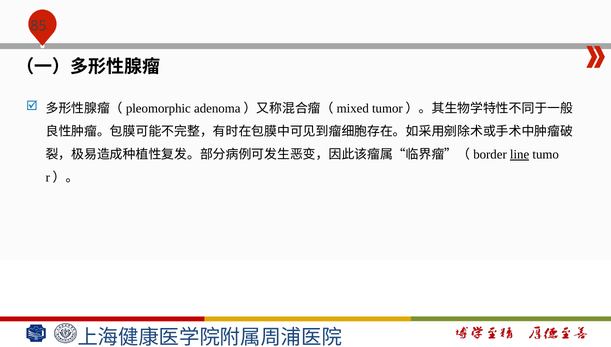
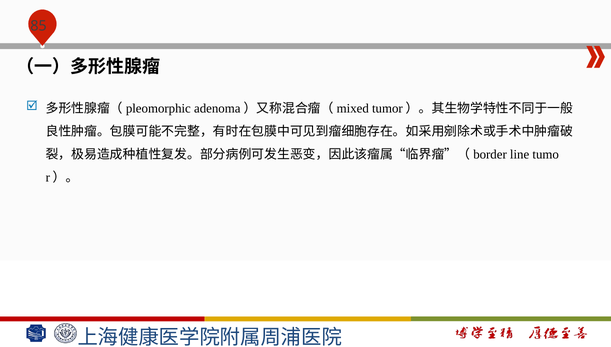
line underline: present -> none
